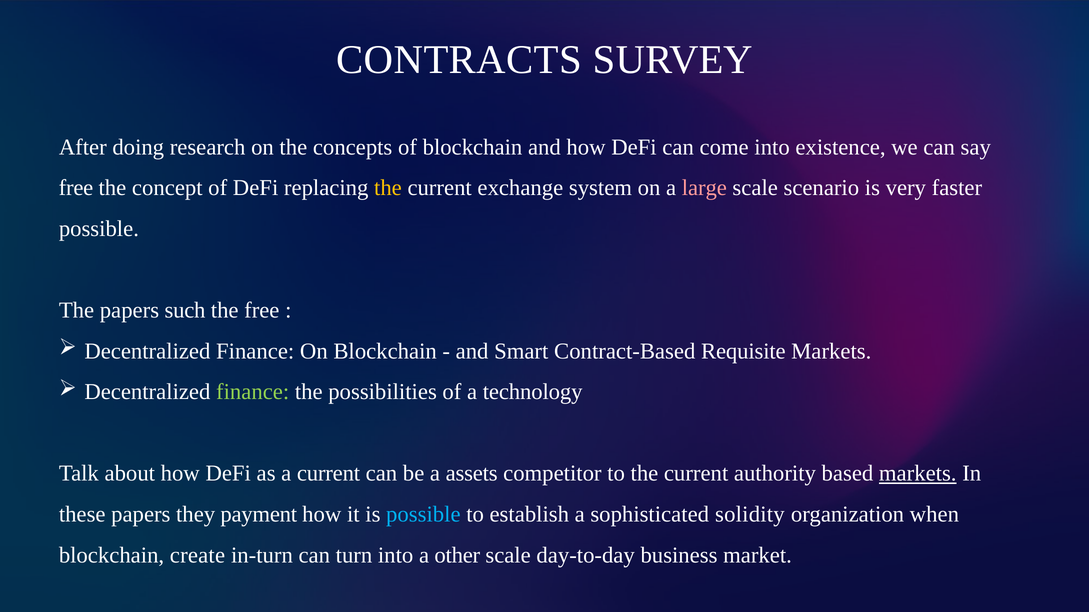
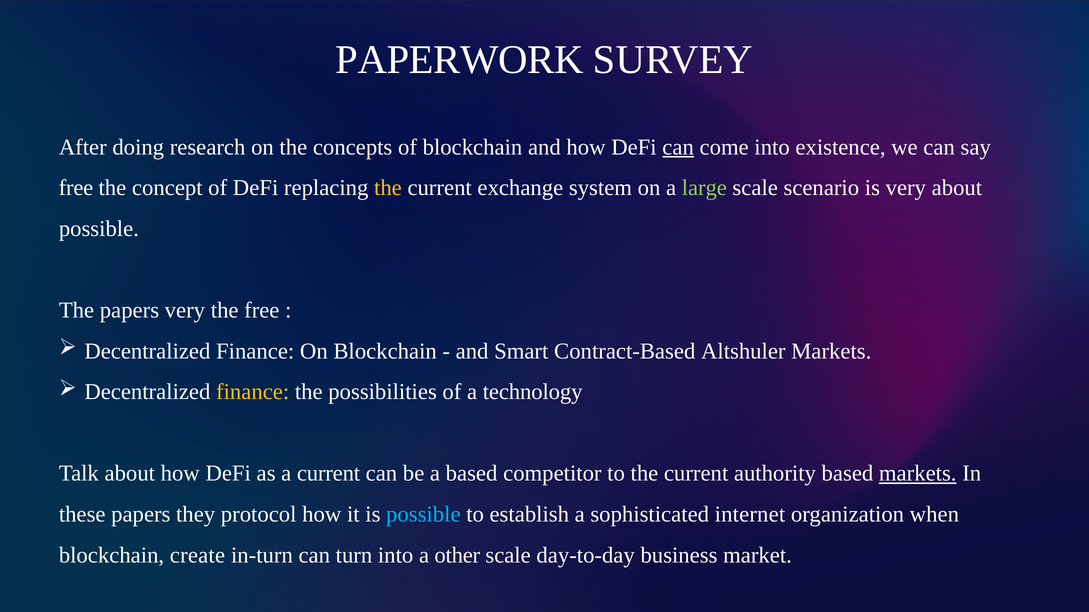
CONTRACTS: CONTRACTS -> PAPERWORK
can at (678, 147) underline: none -> present
large colour: pink -> light green
very faster: faster -> about
papers such: such -> very
Requisite: Requisite -> Altshuler
finance at (253, 392) colour: light green -> yellow
a assets: assets -> based
payment: payment -> protocol
solidity: solidity -> internet
